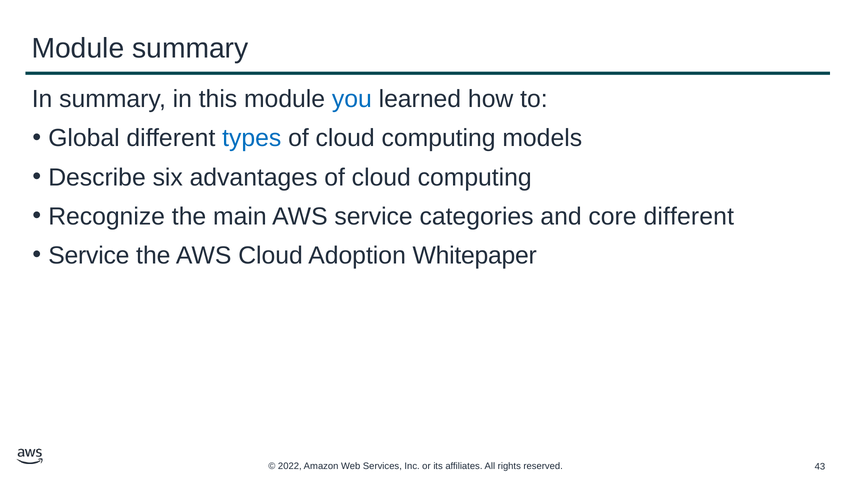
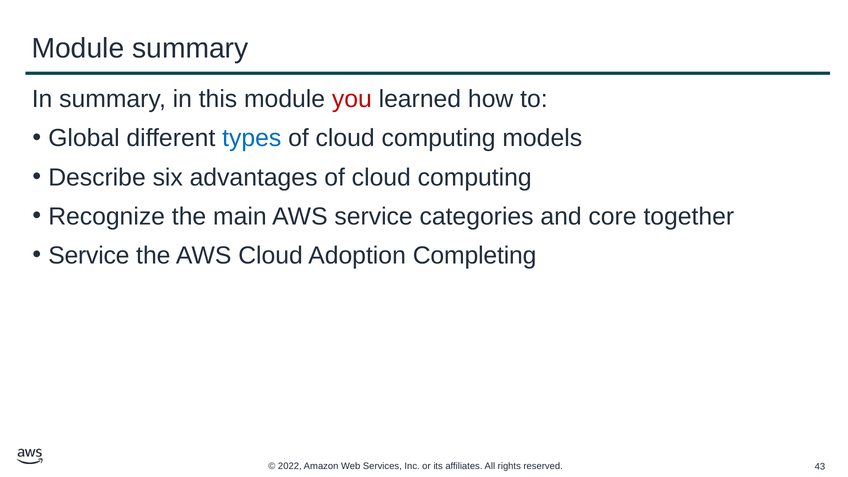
you colour: blue -> red
core different: different -> together
Whitepaper: Whitepaper -> Completing
